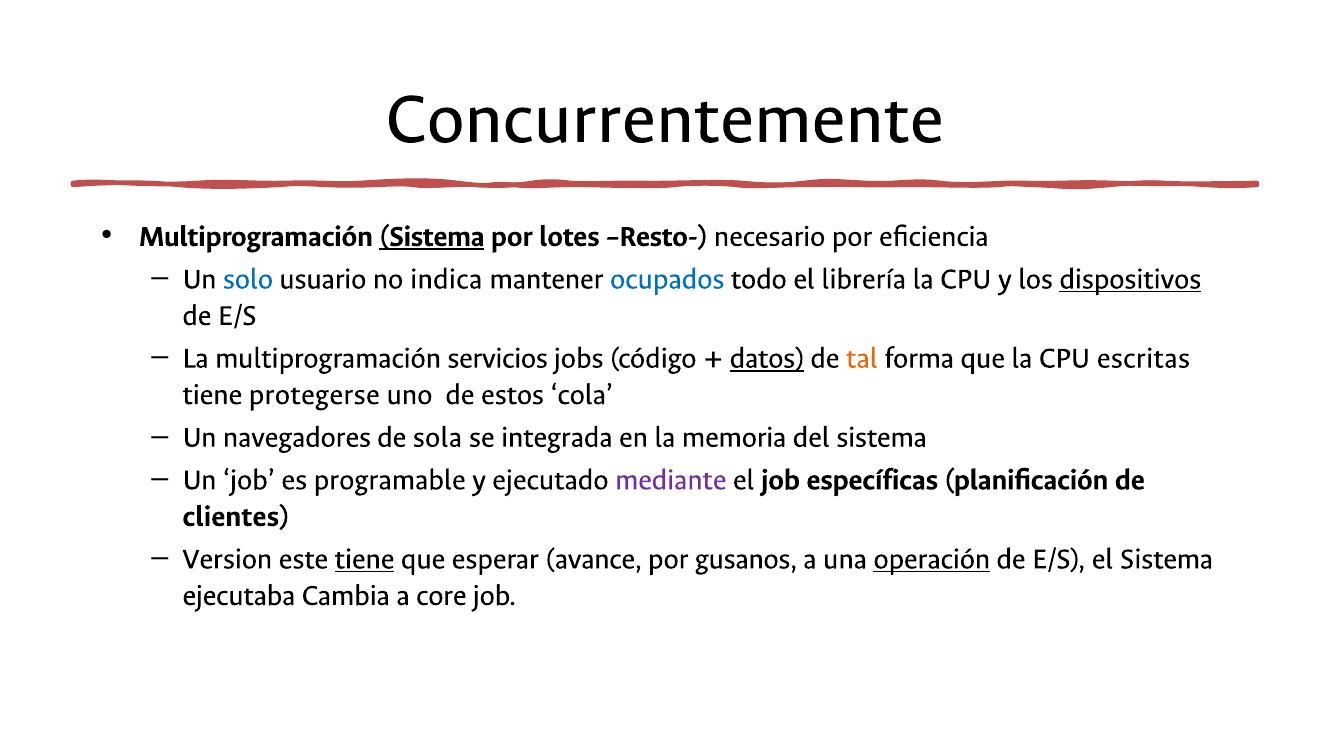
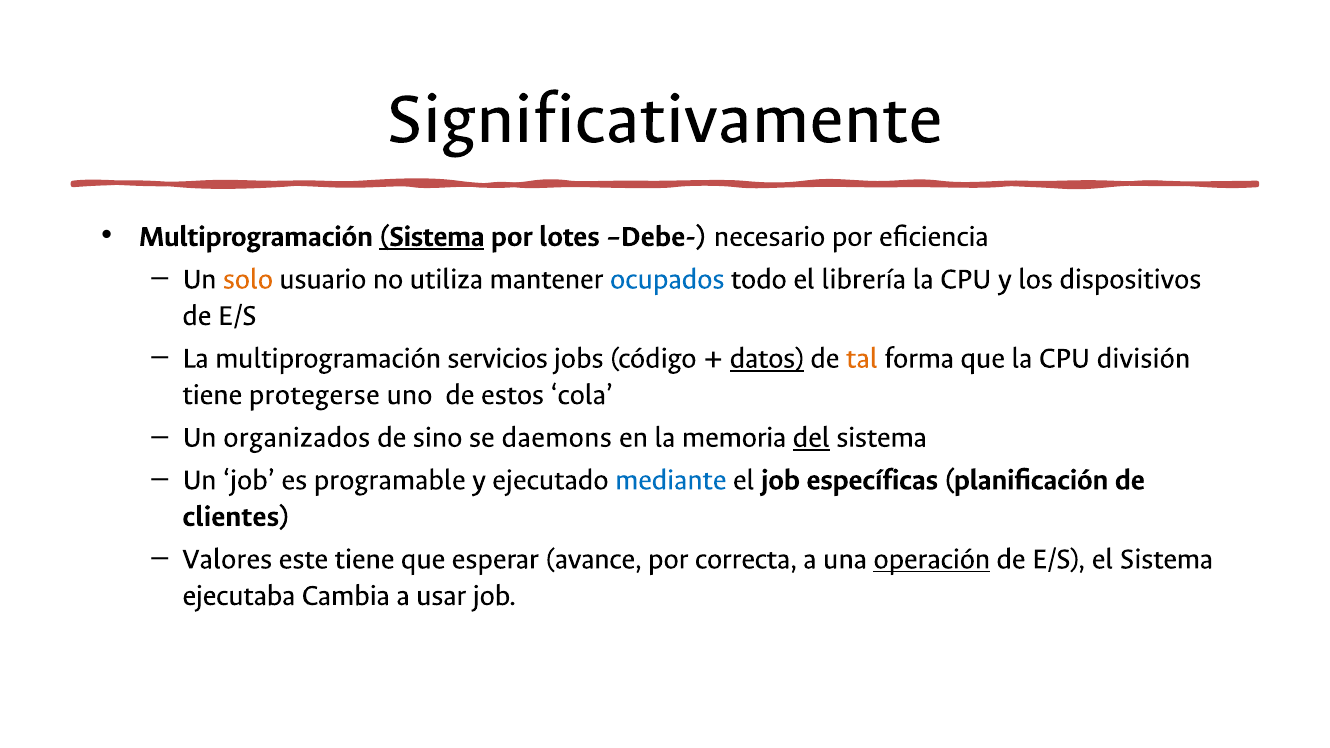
Concurrentemente: Concurrentemente -> Significativamente
Resto-: Resto- -> Debe-
solo colour: blue -> orange
indica: indica -> utiliza
dispositivos underline: present -> none
escritas: escritas -> división
navegadores: navegadores -> organizados
sola: sola -> sino
integrada: integrada -> daemons
del underline: none -> present
mediante colour: purple -> blue
Version: Version -> Valores
tiene at (365, 558) underline: present -> none
gusanos: gusanos -> correcta
core: core -> usar
